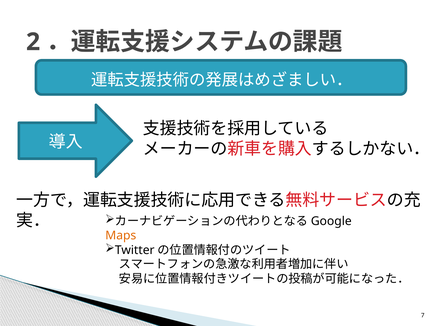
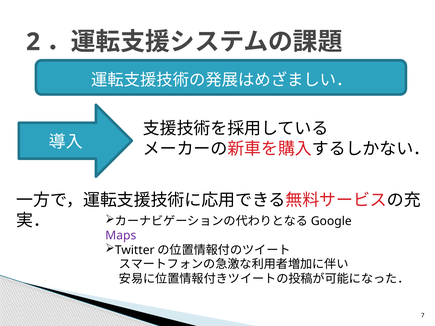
Maps colour: orange -> purple
